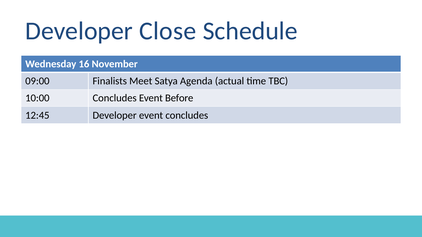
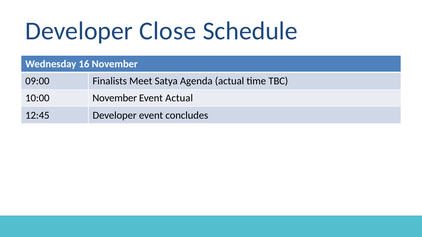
10:00 Concludes: Concludes -> November
Event Before: Before -> Actual
